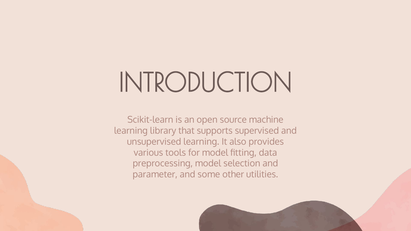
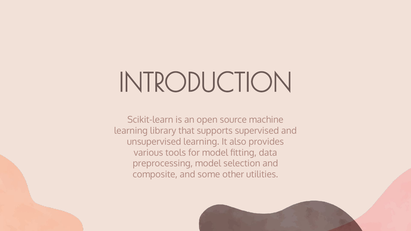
parameter: parameter -> composite
